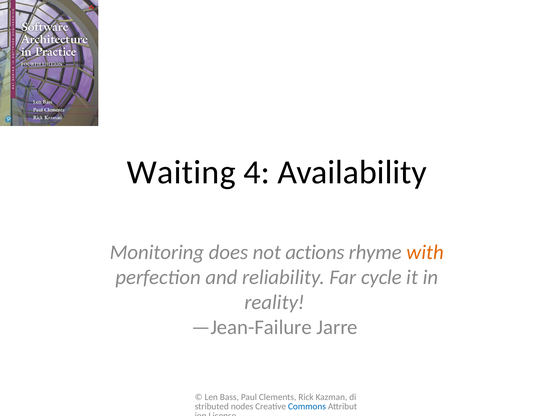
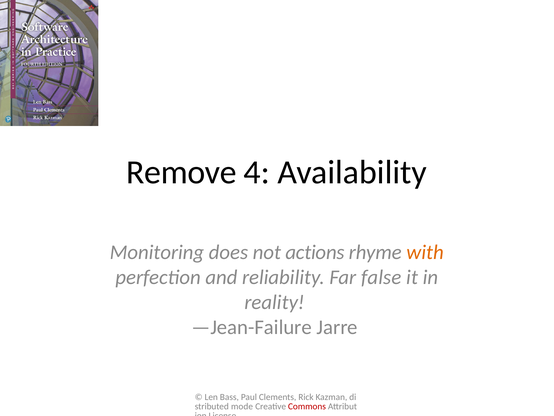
Waiting: Waiting -> Remove
cycle: cycle -> false
nodes: nodes -> mode
Commons colour: blue -> red
